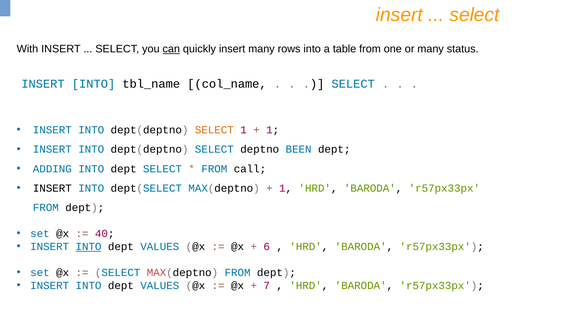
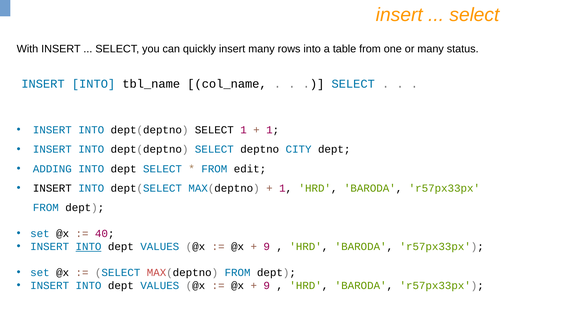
can underline: present -> none
SELECT at (214, 130) colour: orange -> black
BEEN: BEEN -> CITY
call: call -> edit
6 at (267, 247): 6 -> 9
7 at (267, 285): 7 -> 9
